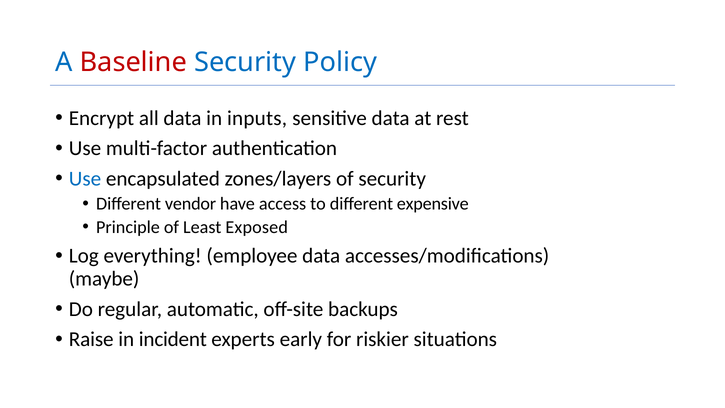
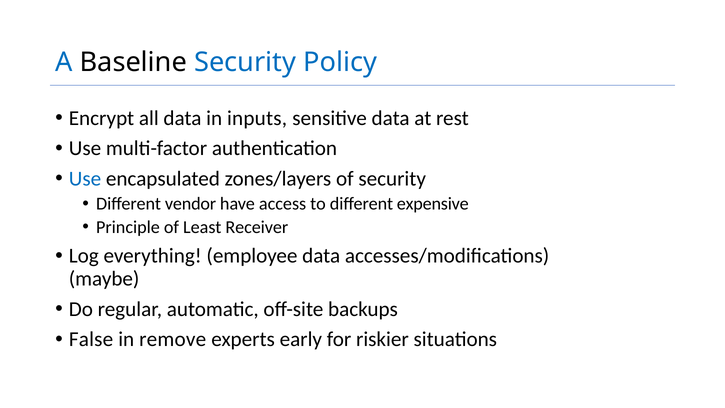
Baseline colour: red -> black
Exposed: Exposed -> Receiver
Raise: Raise -> False
incident: incident -> remove
